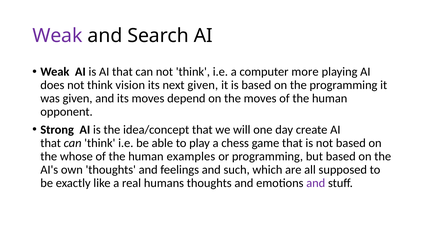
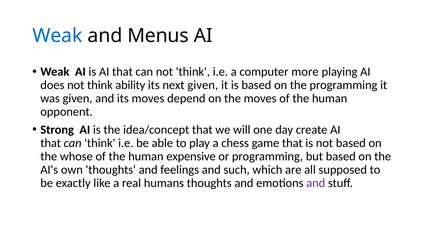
Weak at (57, 36) colour: purple -> blue
Search: Search -> Menus
vision: vision -> ability
examples: examples -> expensive
